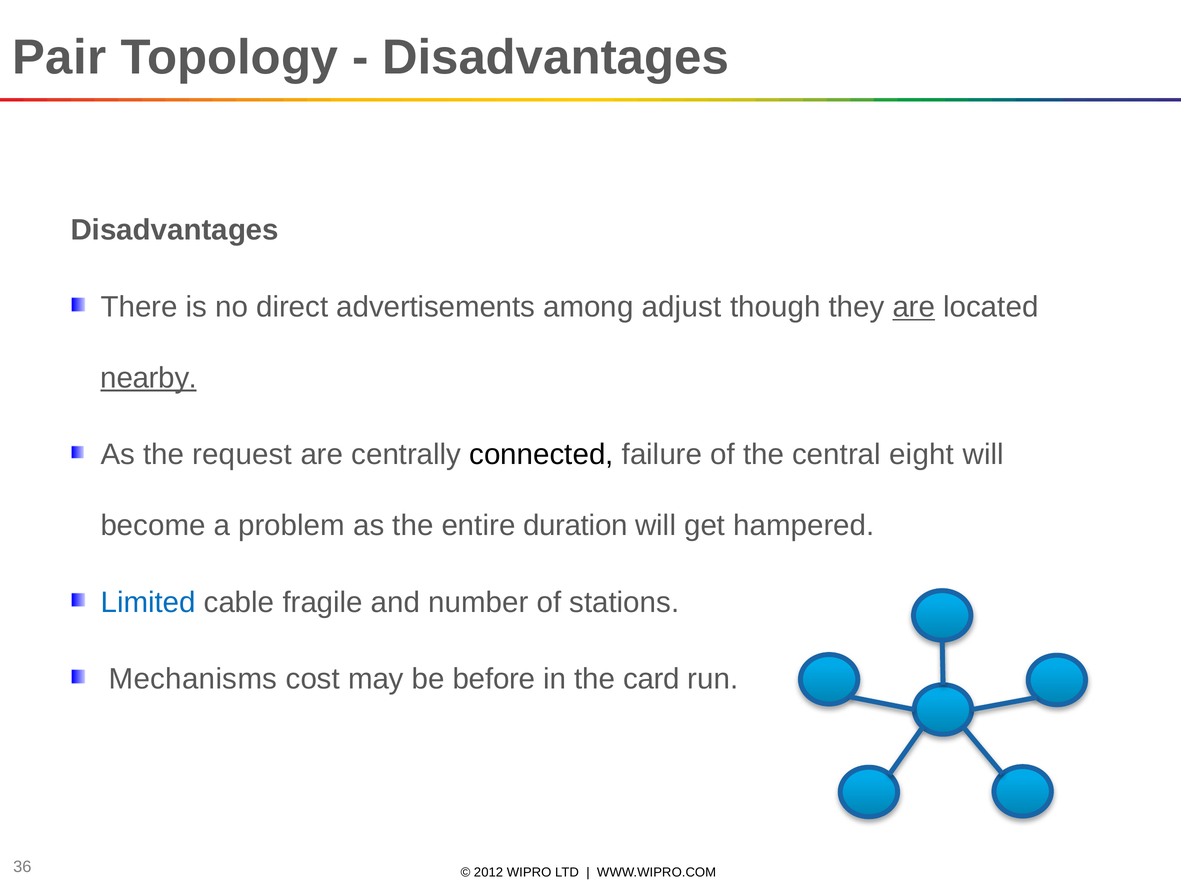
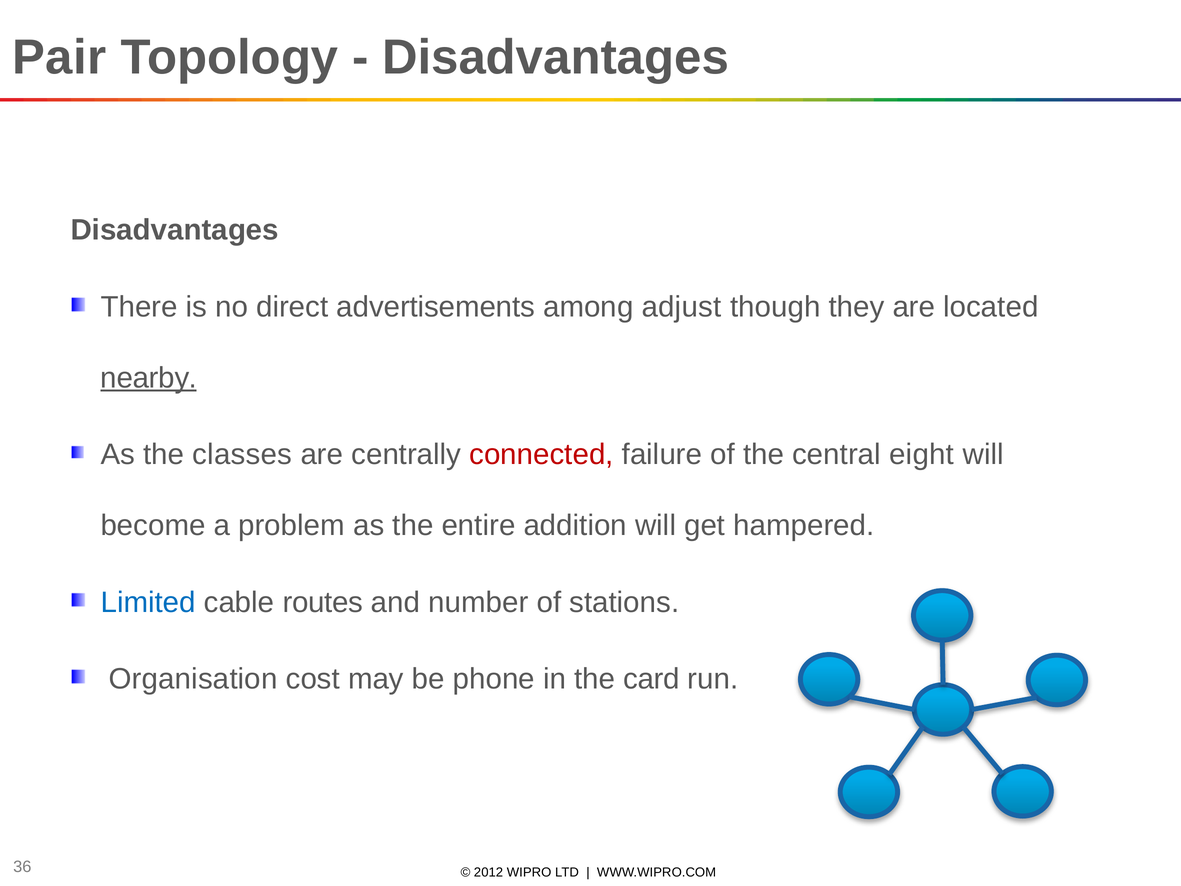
are at (914, 307) underline: present -> none
request: request -> classes
connected colour: black -> red
duration: duration -> addition
fragile: fragile -> routes
Mechanisms: Mechanisms -> Organisation
before: before -> phone
